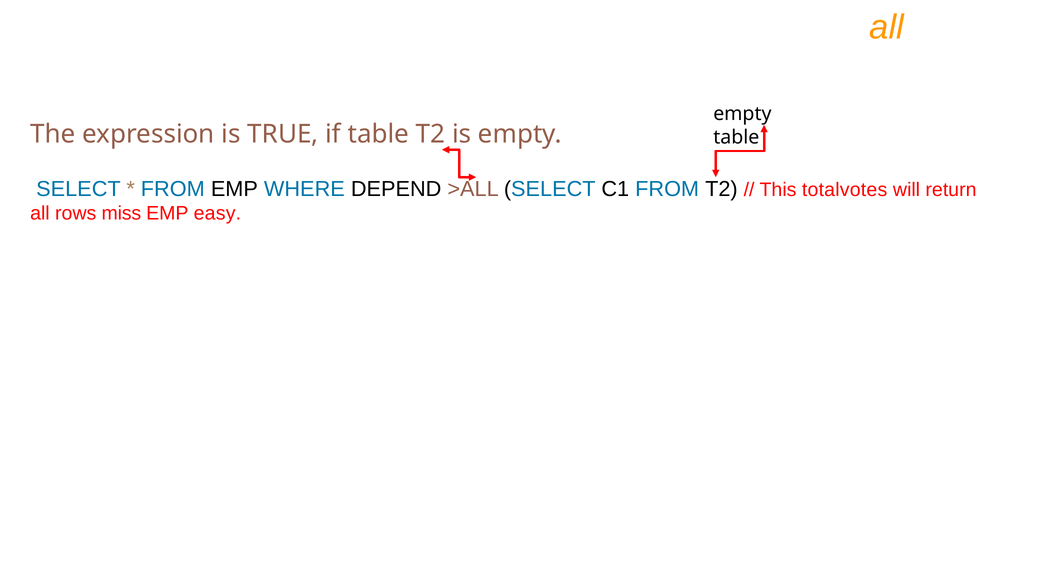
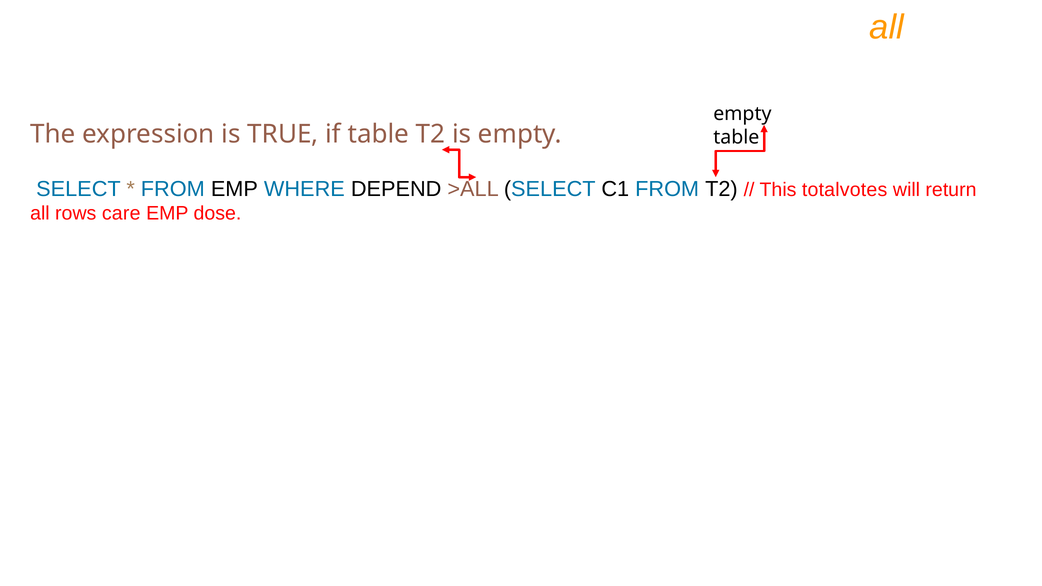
miss: miss -> care
easy: easy -> dose
